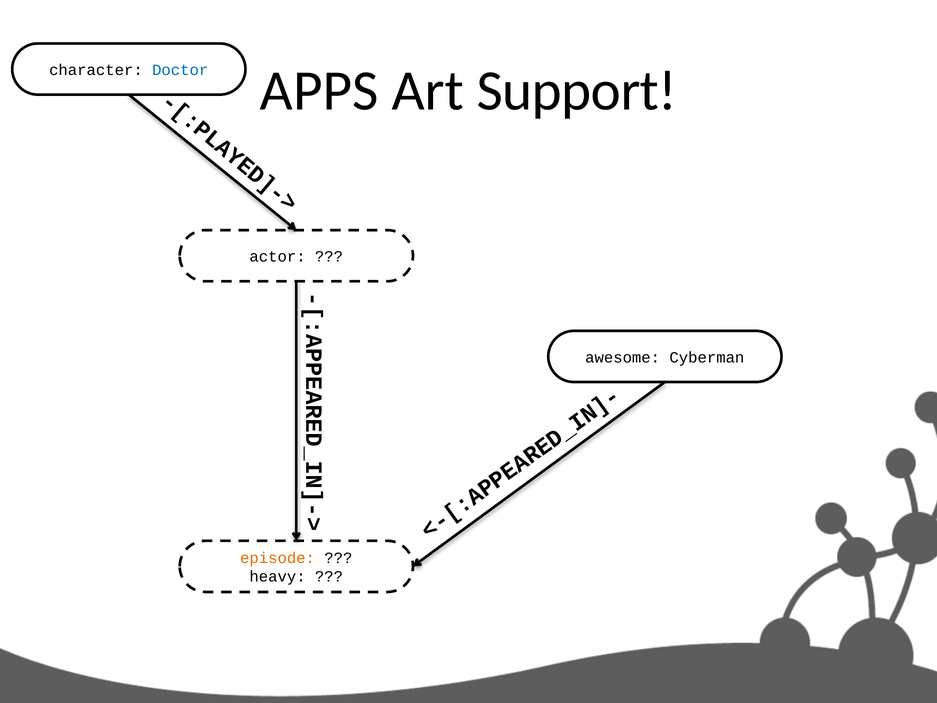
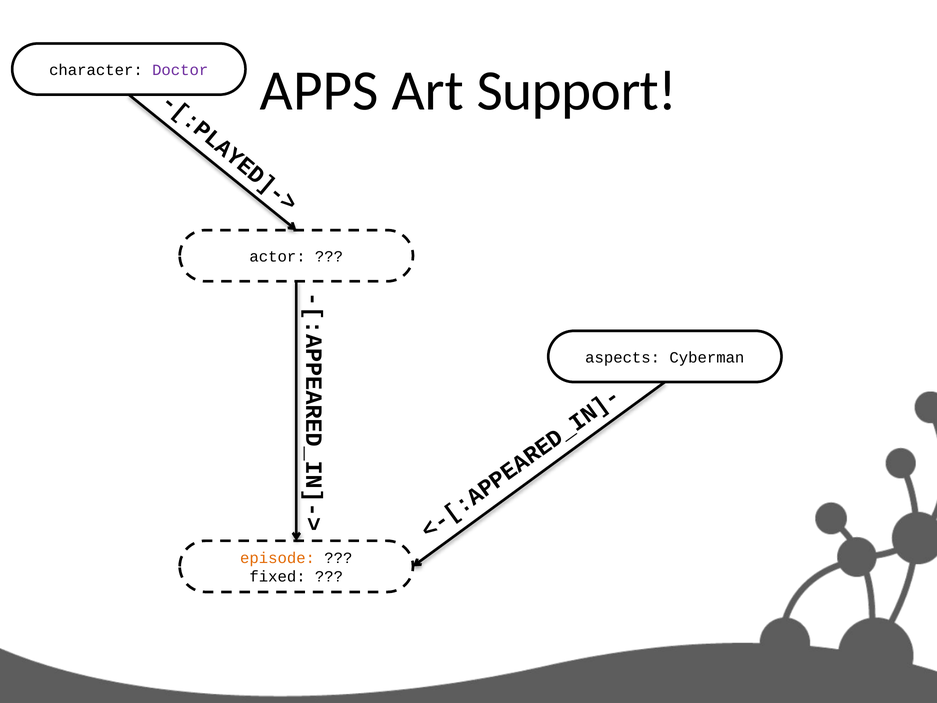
Doctor colour: blue -> purple
awesome: awesome -> aspects
heavy: heavy -> fixed
